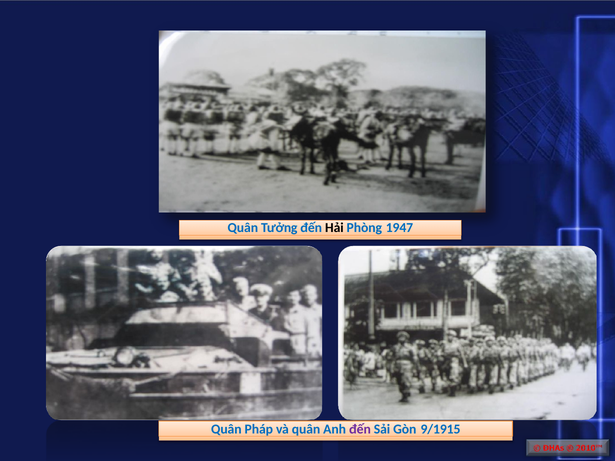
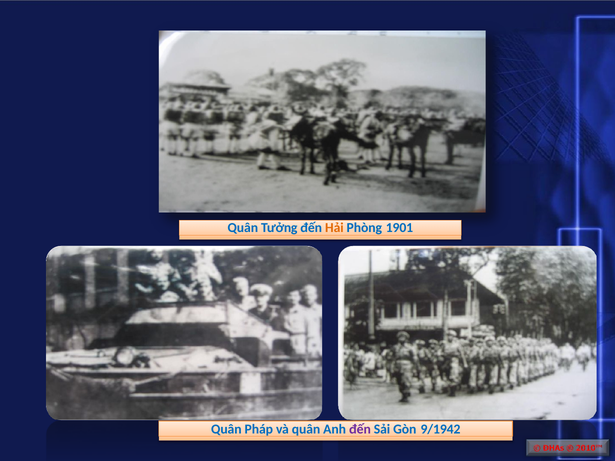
Hải colour: black -> orange
1947: 1947 -> 1901
9/1915: 9/1915 -> 9/1942
